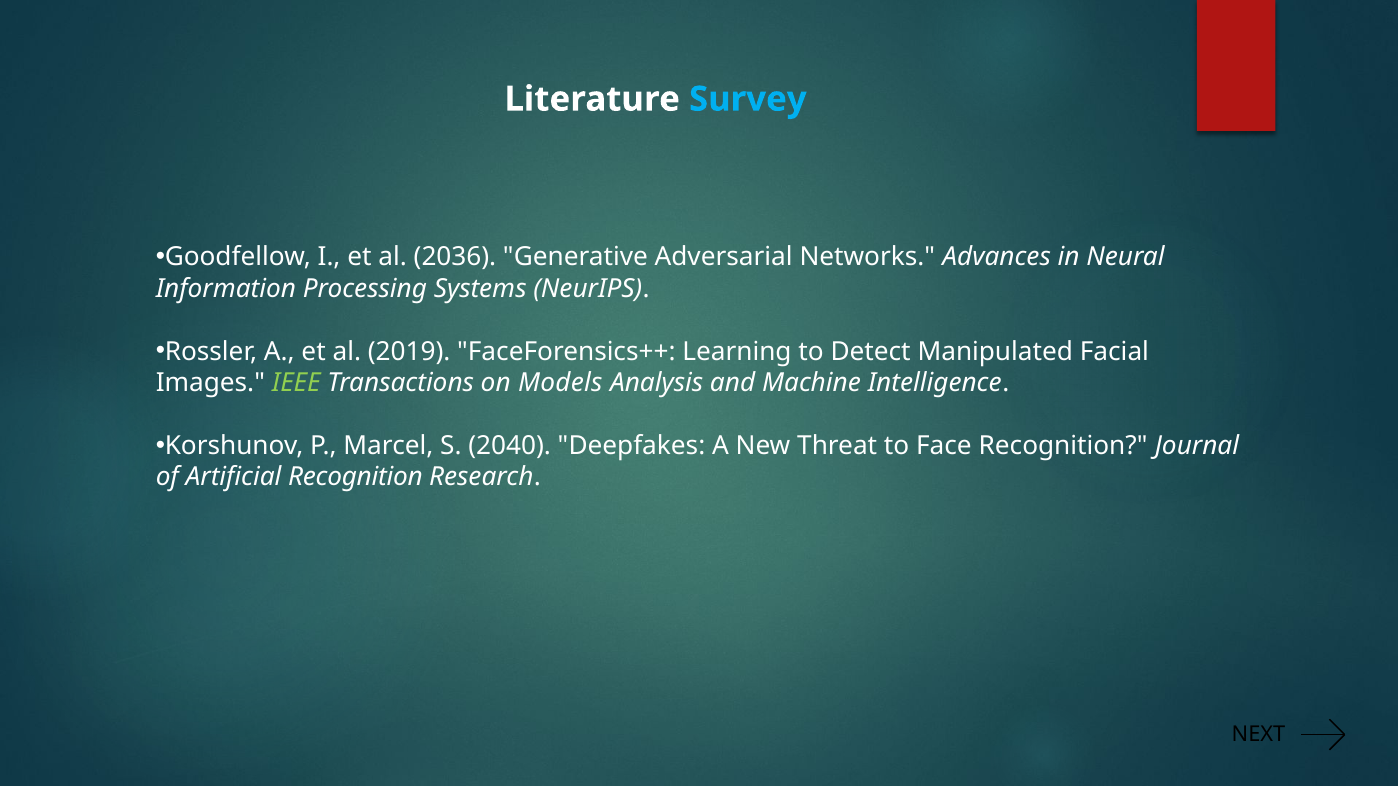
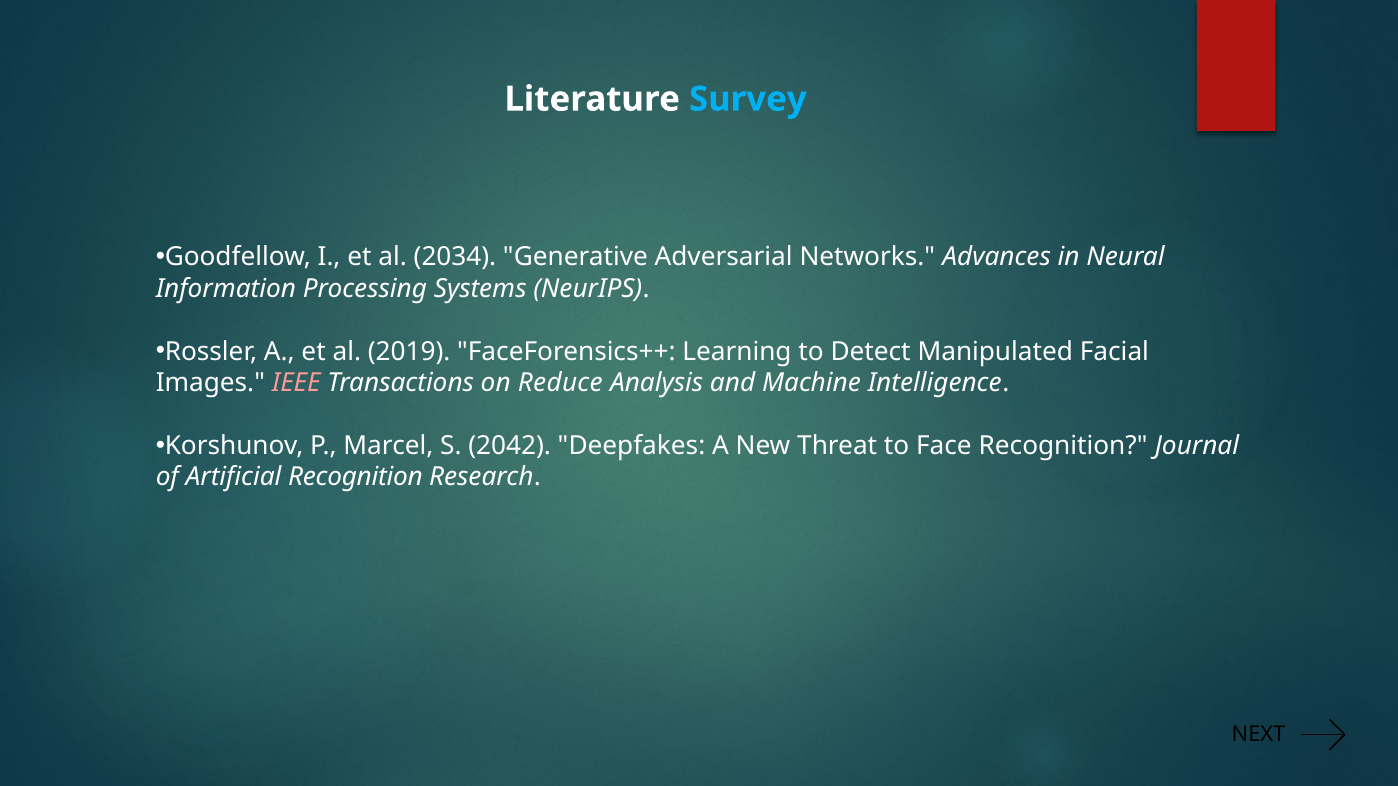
2036: 2036 -> 2034
IEEE colour: light green -> pink
Models: Models -> Reduce
2040: 2040 -> 2042
